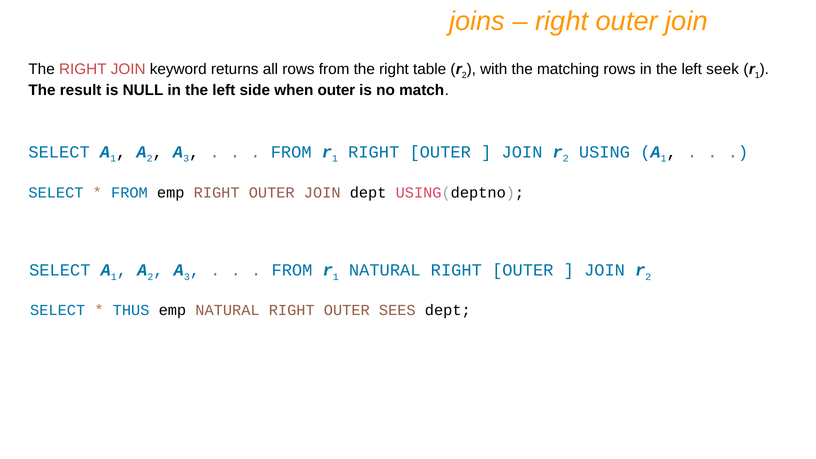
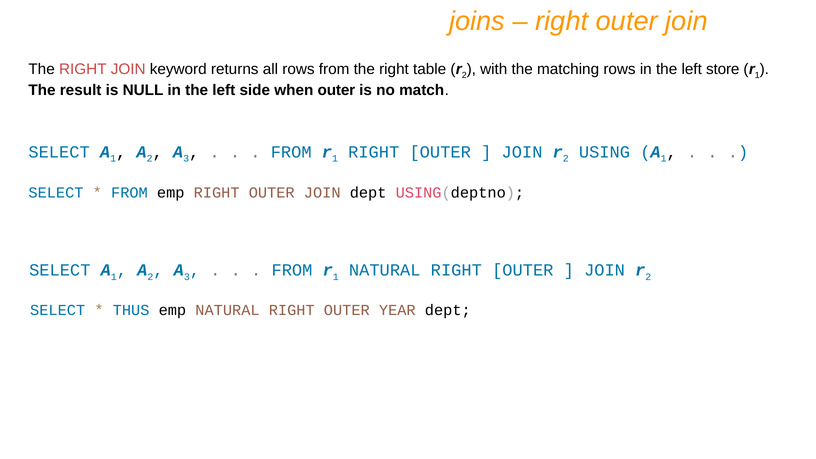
seek: seek -> store
SEES: SEES -> YEAR
